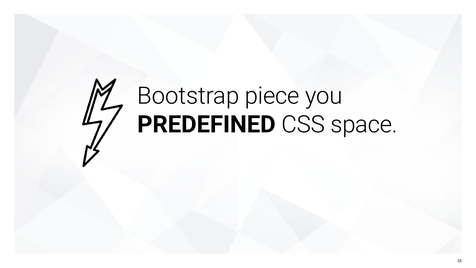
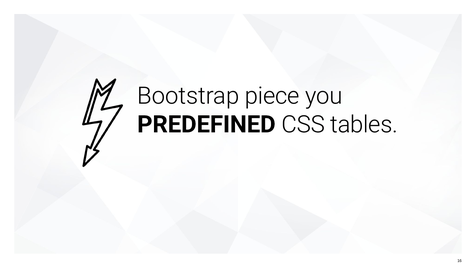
space: space -> tables
